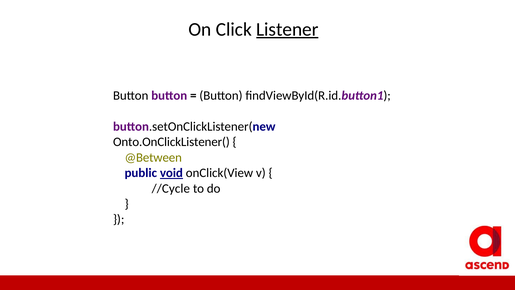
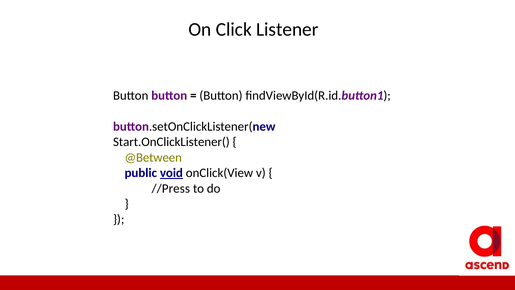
Listener underline: present -> none
Onto.OnClickListener(: Onto.OnClickListener( -> Start.OnClickListener(
//Cycle: //Cycle -> //Press
